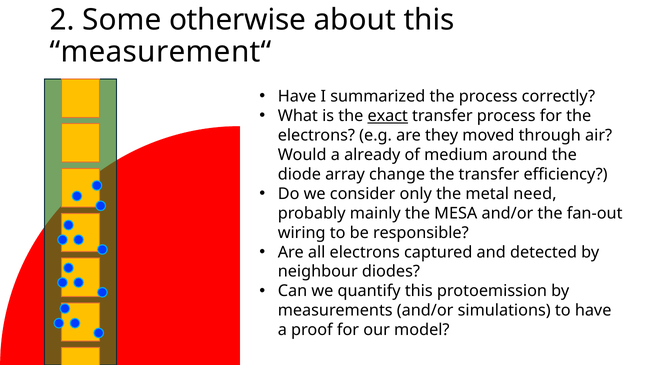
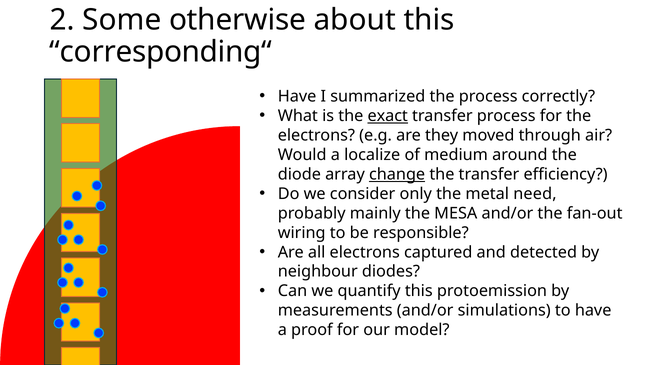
measurement“: measurement“ -> corresponding“
already: already -> localize
change underline: none -> present
